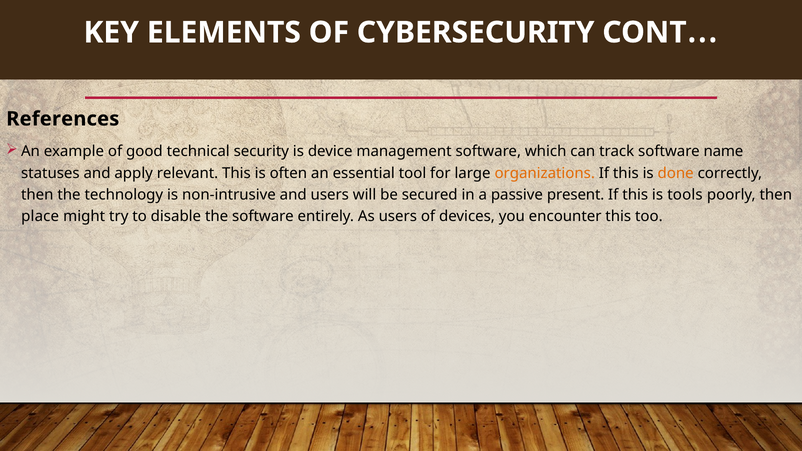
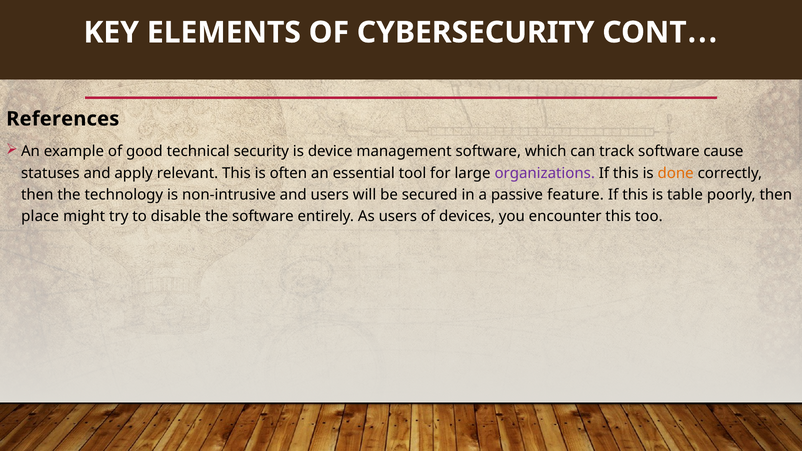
name: name -> cause
organizations colour: orange -> purple
present: present -> feature
tools: tools -> table
